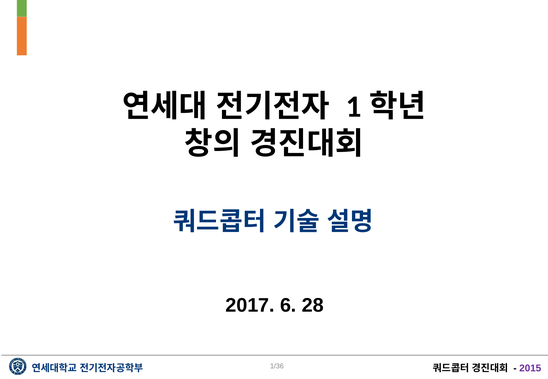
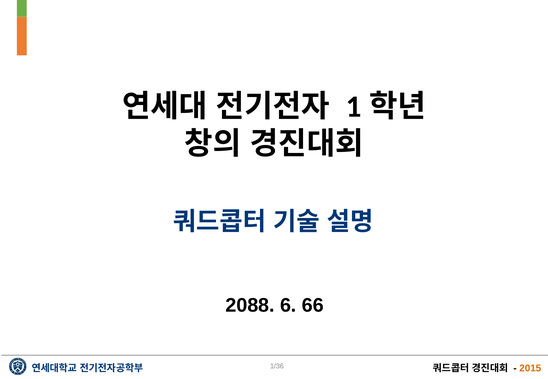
2017: 2017 -> 2088
28: 28 -> 66
2015 colour: purple -> orange
